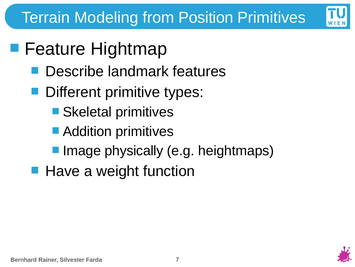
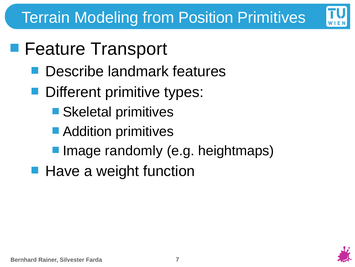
Hightmap: Hightmap -> Transport
physically: physically -> randomly
